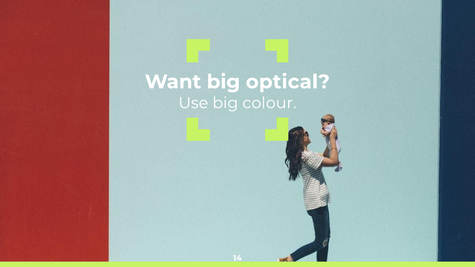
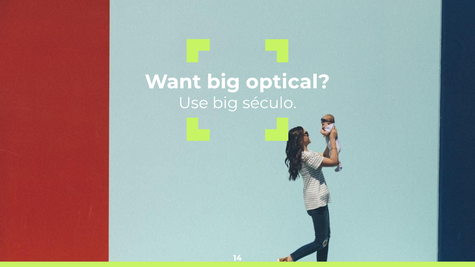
colour: colour -> século
